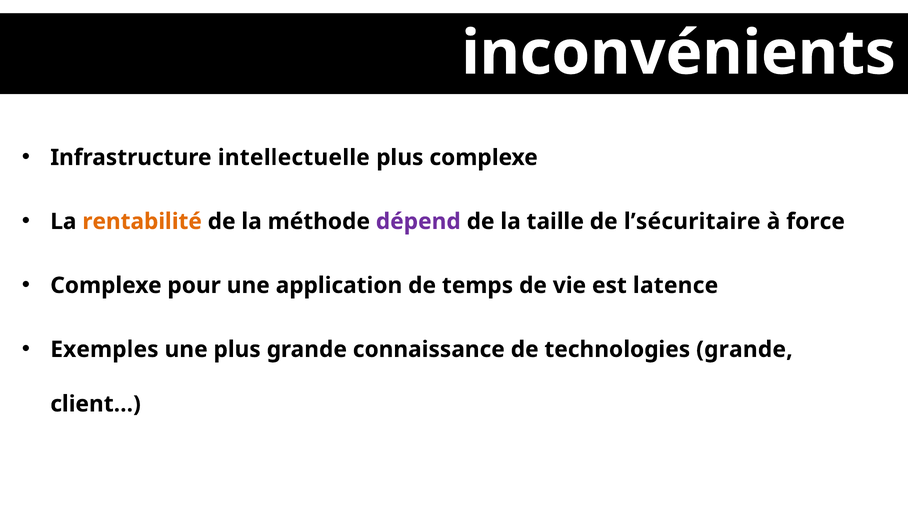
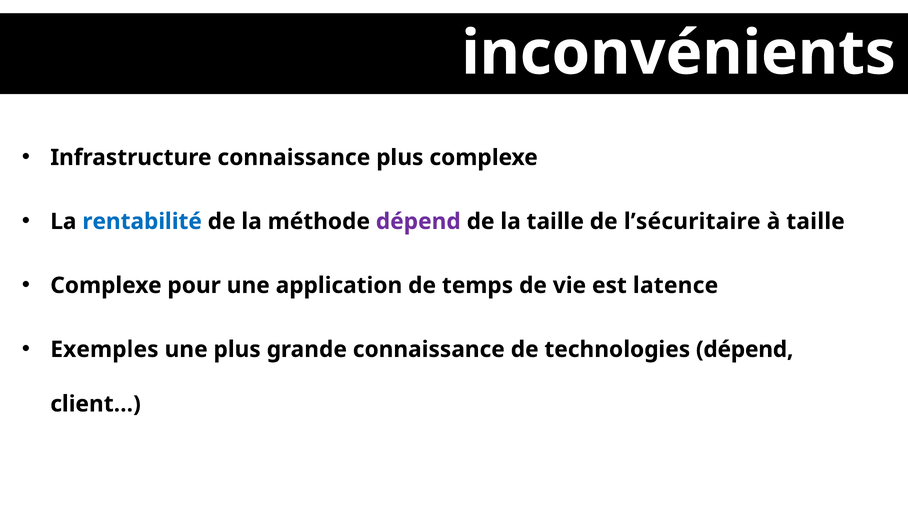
Infrastructure intellectuelle: intellectuelle -> connaissance
rentabilité colour: orange -> blue
à force: force -> taille
technologies grande: grande -> dépend
